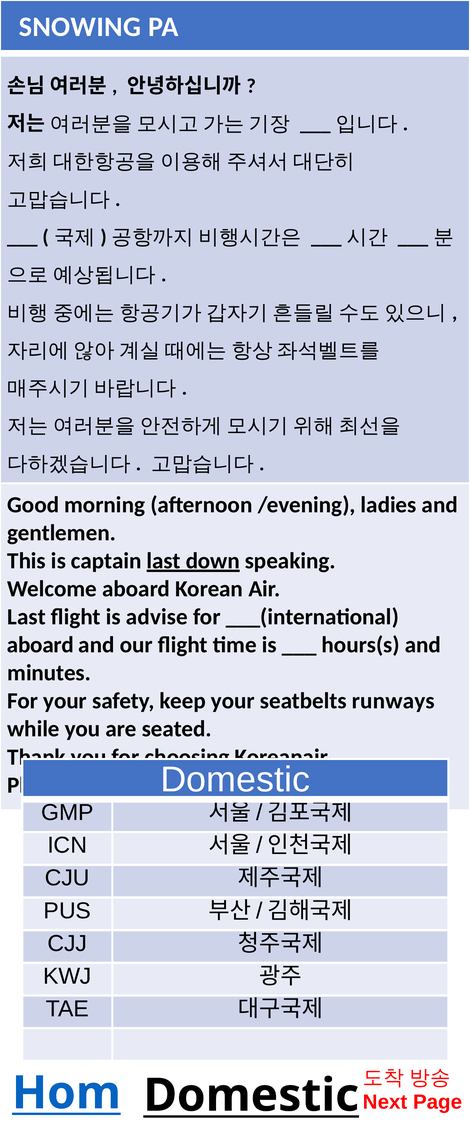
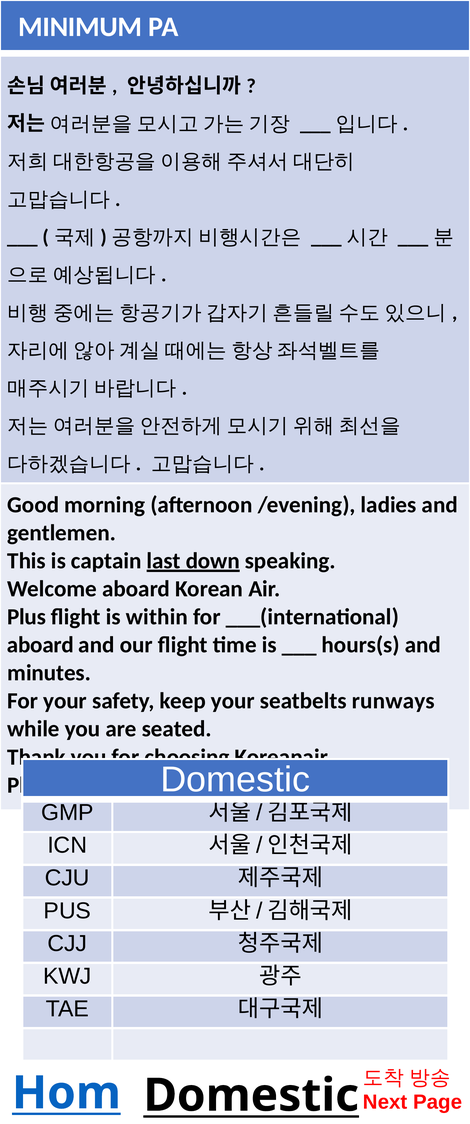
SNOWING: SNOWING -> MINIMUM
Last at (26, 617): Last -> Plus
advise: advise -> within
